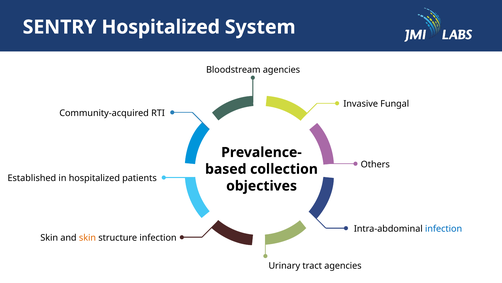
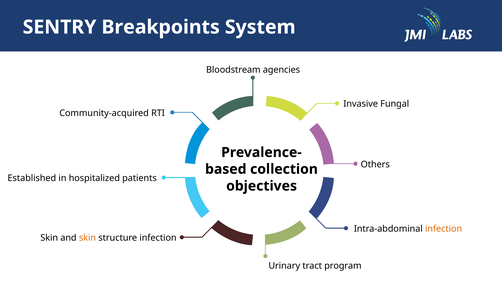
SENTRY Hospitalized: Hospitalized -> Breakpoints
infection at (444, 228) colour: blue -> orange
tract agencies: agencies -> program
